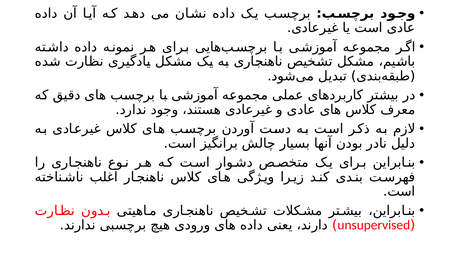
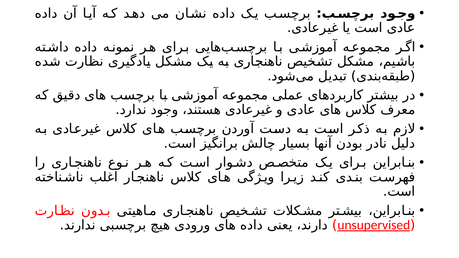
unsupervised underline: none -> present
